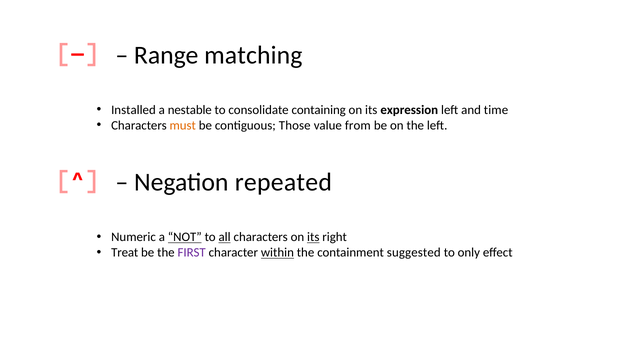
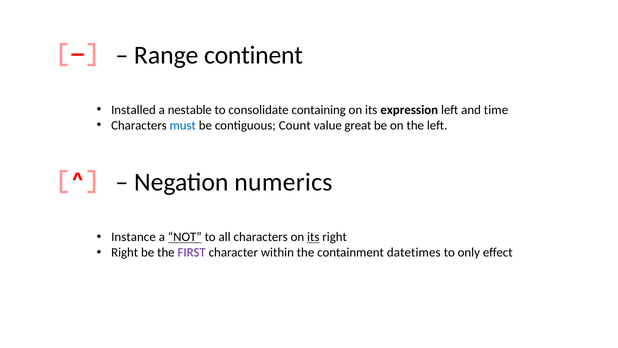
matching: matching -> continent
must colour: orange -> blue
Those: Those -> Count
from: from -> great
repeated: repeated -> numerics
Numeric: Numeric -> Instance
all underline: present -> none
Treat at (125, 252): Treat -> Right
within underline: present -> none
suggested: suggested -> datetimes
